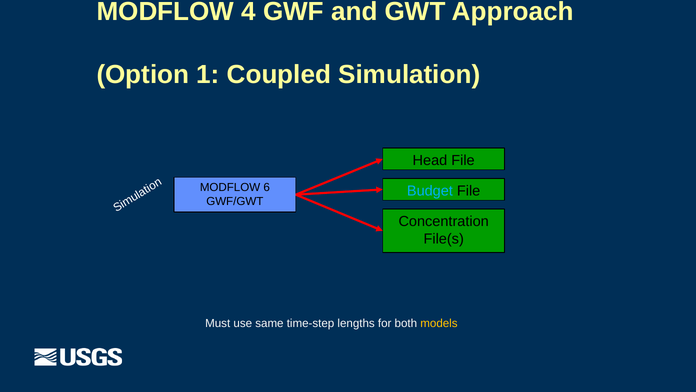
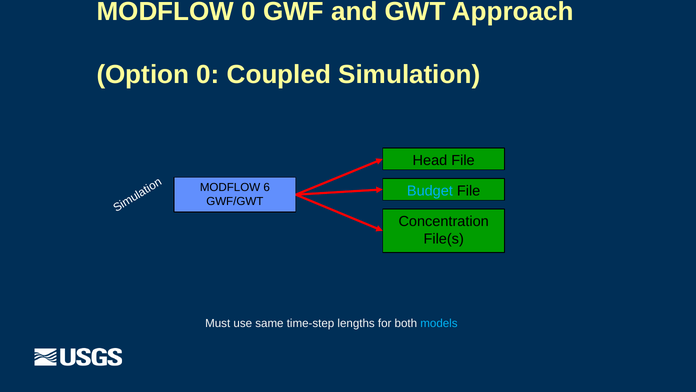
MODFLOW 4: 4 -> 0
Option 1: 1 -> 0
models colour: yellow -> light blue
